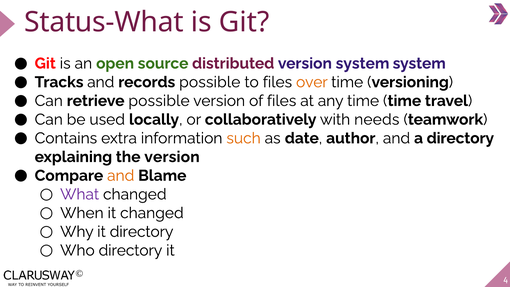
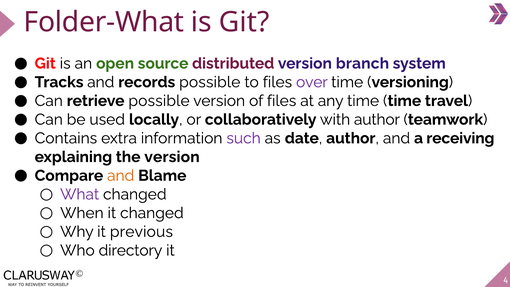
Status-What: Status-What -> Folder-What
version system: system -> branch
over colour: orange -> purple
with needs: needs -> author
such colour: orange -> purple
a directory: directory -> receiving
it directory: directory -> previous
